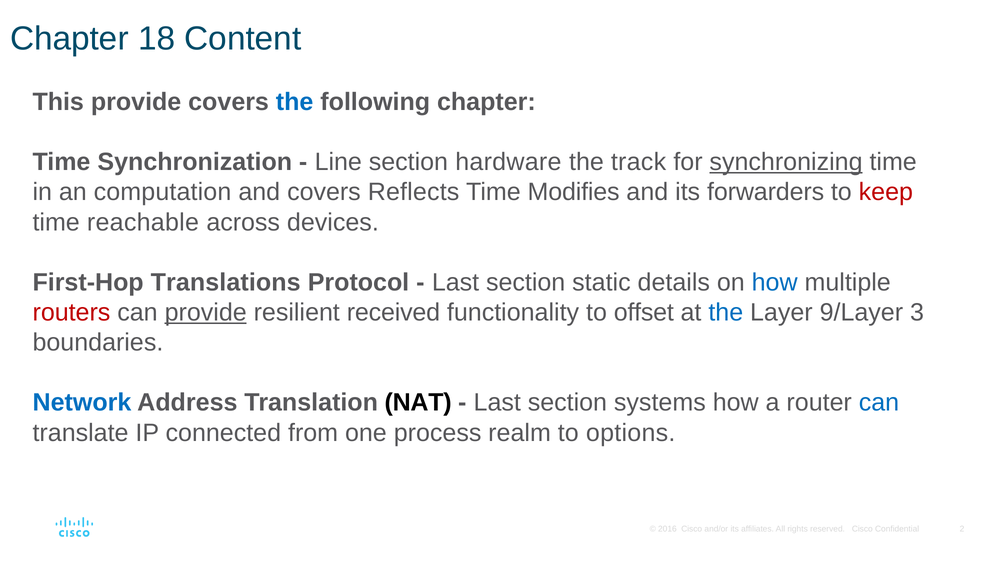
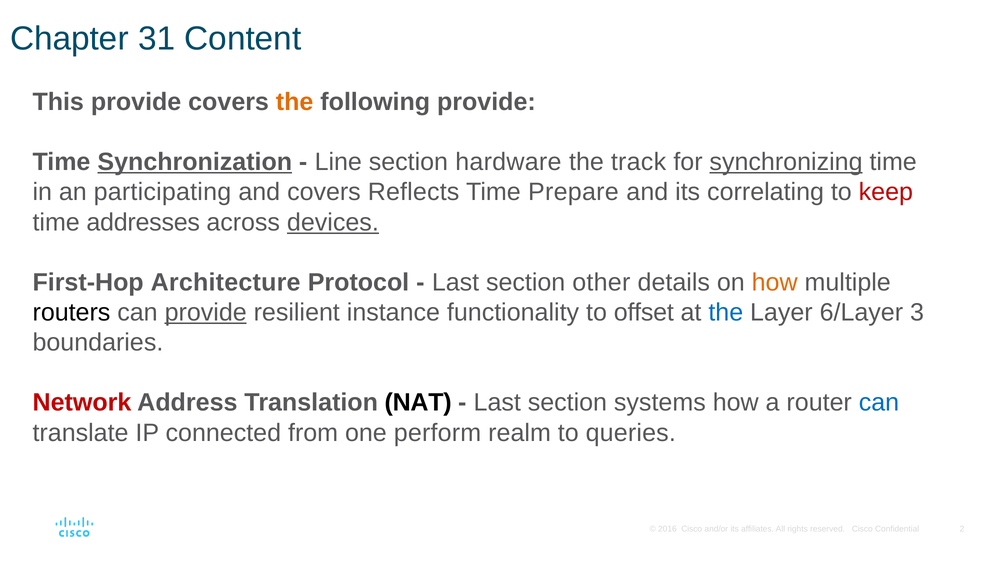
18: 18 -> 31
the at (295, 102) colour: blue -> orange
following chapter: chapter -> provide
Synchronization underline: none -> present
computation: computation -> participating
Modifies: Modifies -> Prepare
forwarders: forwarders -> correlating
reachable: reachable -> addresses
devices underline: none -> present
Translations: Translations -> Architecture
static: static -> other
how at (775, 282) colour: blue -> orange
routers colour: red -> black
received: received -> instance
9/Layer: 9/Layer -> 6/Layer
Network colour: blue -> red
process: process -> perform
options: options -> queries
